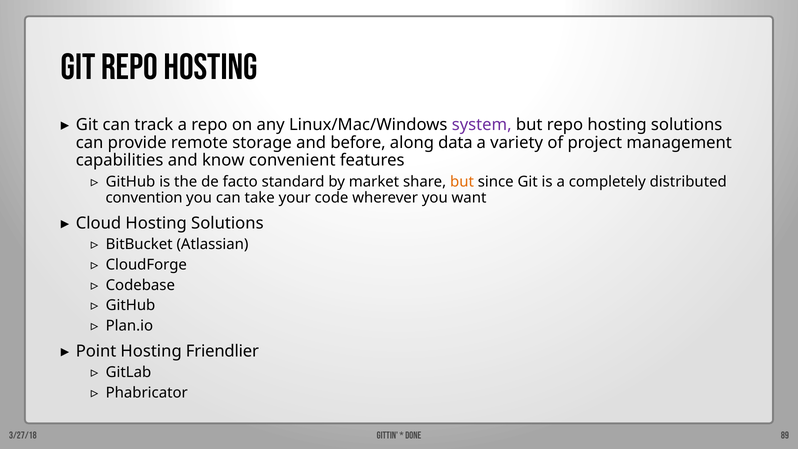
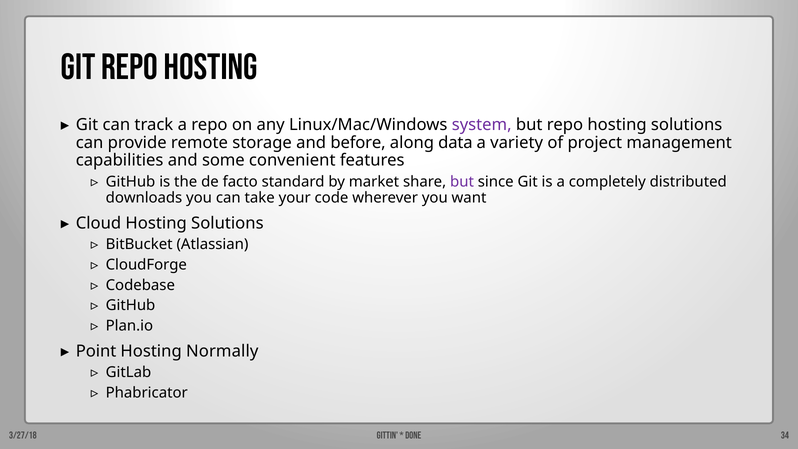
know: know -> some
but at (462, 182) colour: orange -> purple
convention: convention -> downloads
Friendlier: Friendlier -> Normally
89: 89 -> 34
